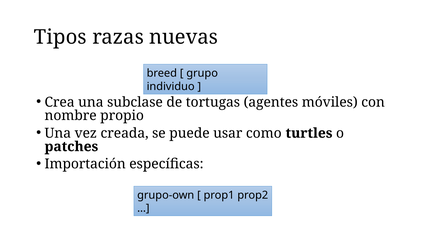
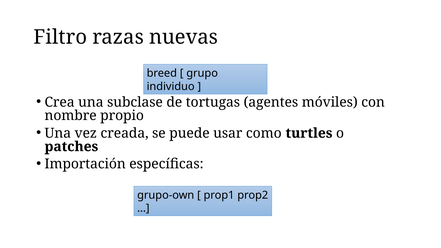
Tipos: Tipos -> Filtro
